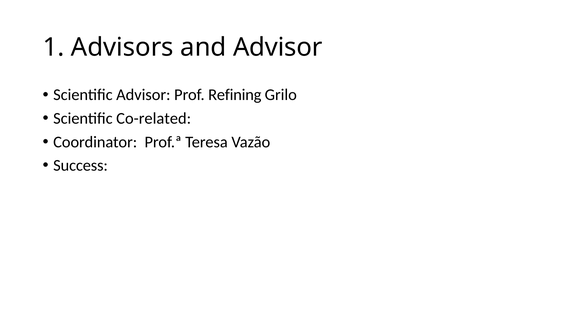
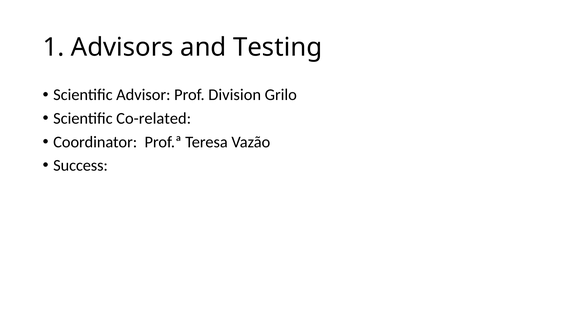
and Advisor: Advisor -> Testing
Refining: Refining -> Division
